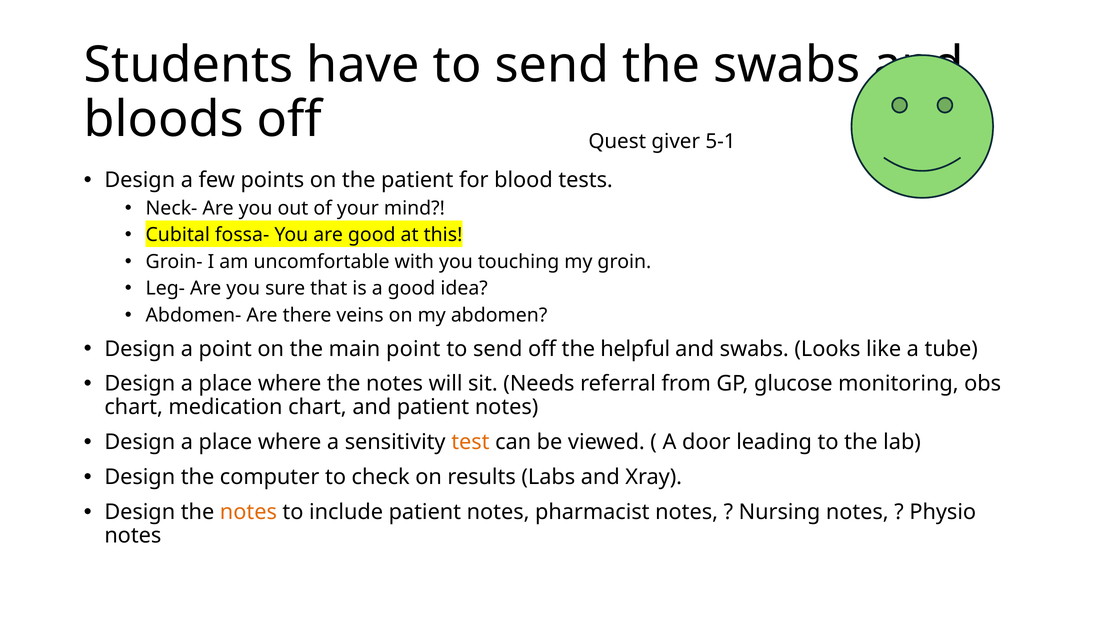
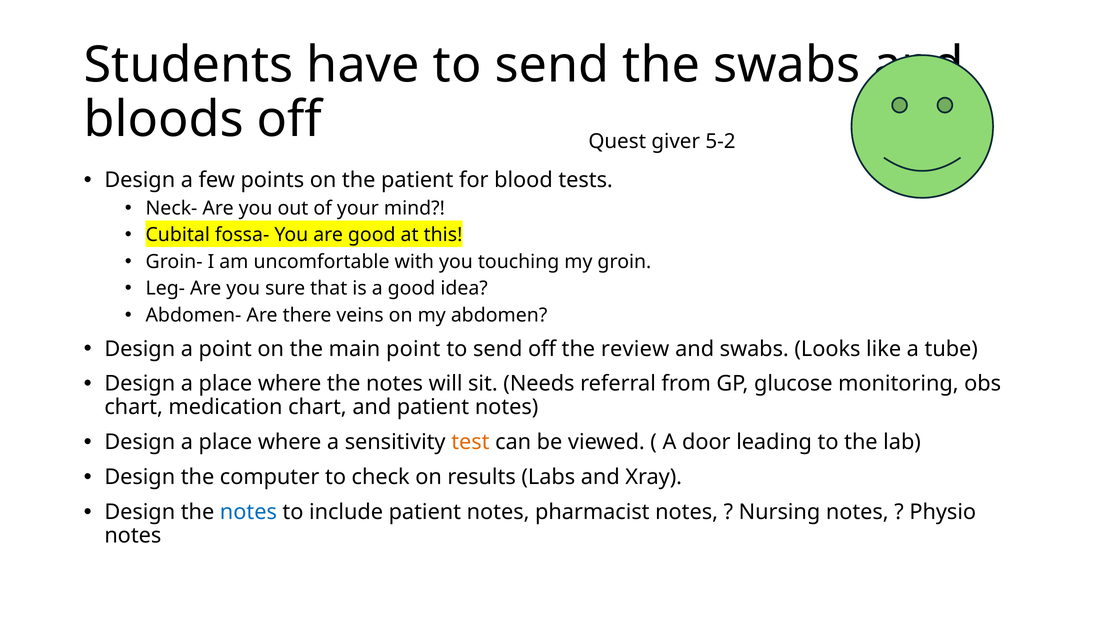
5-1: 5-1 -> 5-2
helpful: helpful -> review
notes at (248, 512) colour: orange -> blue
